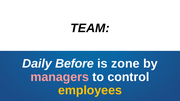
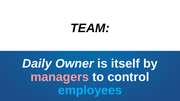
Before: Before -> Owner
zone: zone -> itself
employees colour: yellow -> light blue
